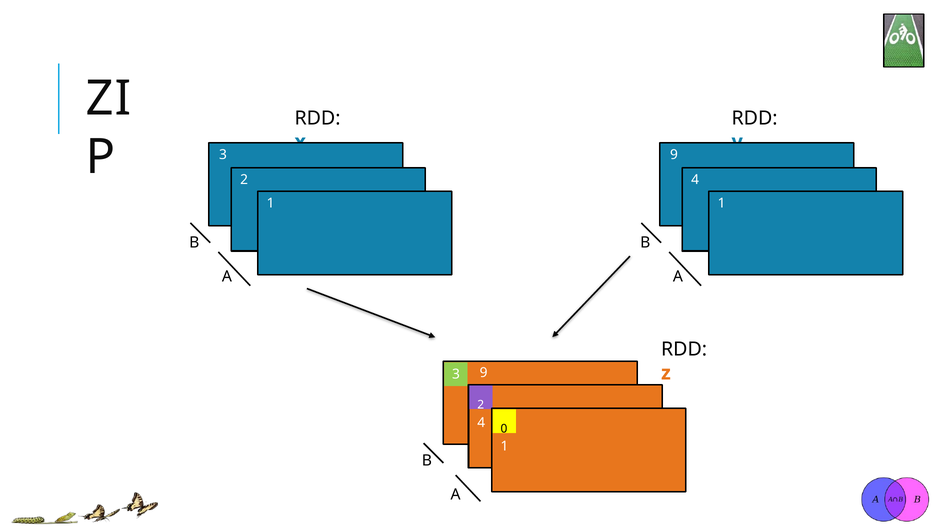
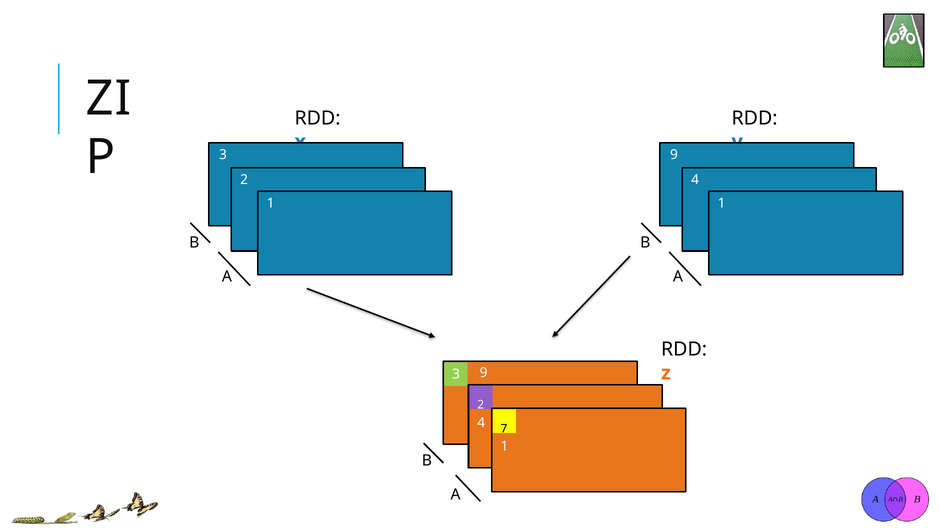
0: 0 -> 7
